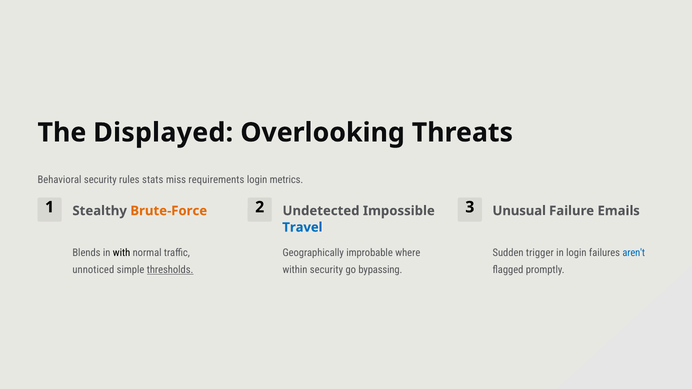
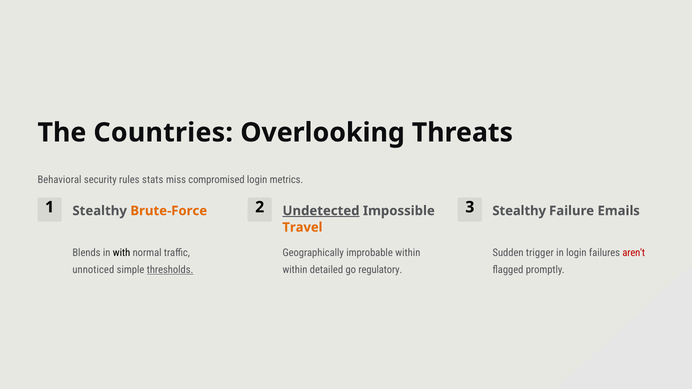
Displayed: Displayed -> Countries
requirements: requirements -> compromised
Undetected underline: none -> present
3 Unusual: Unusual -> Stealthy
Travel colour: blue -> orange
improbable where: where -> within
aren't colour: blue -> red
within security: security -> detailed
bypassing: bypassing -> regulatory
